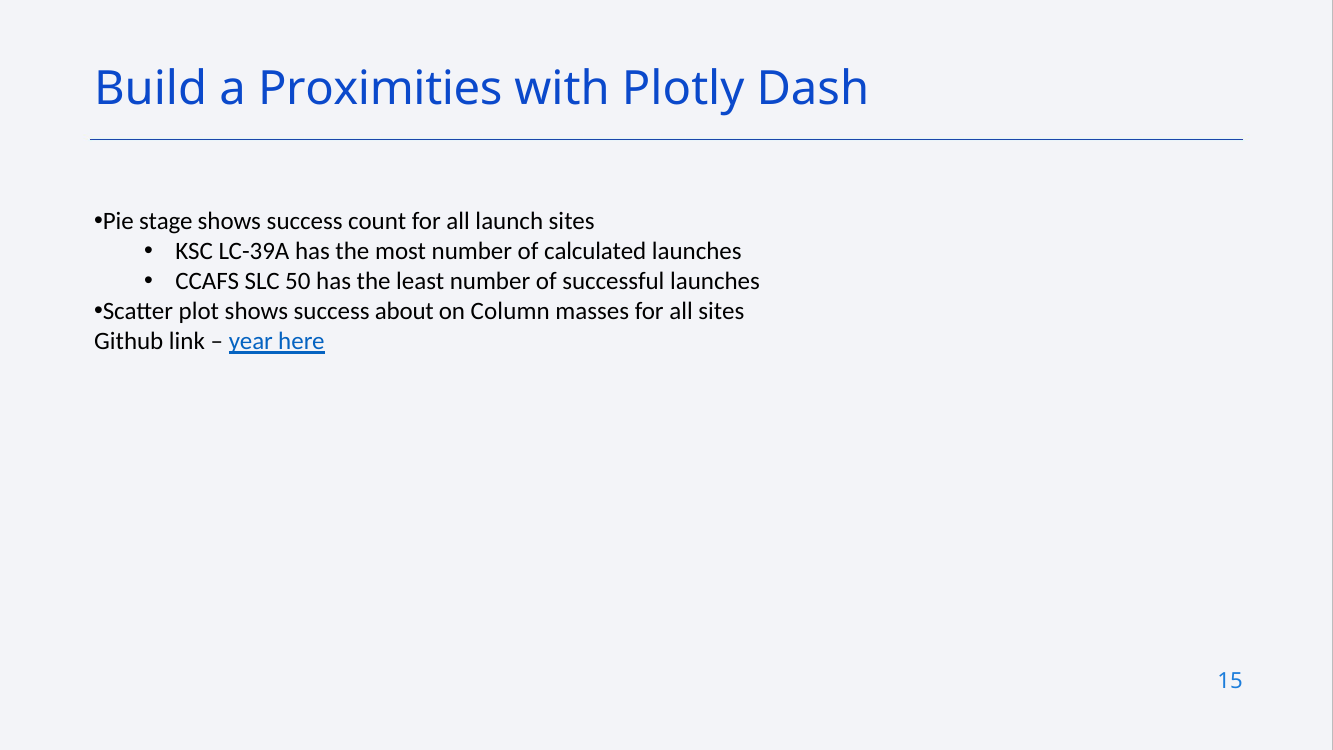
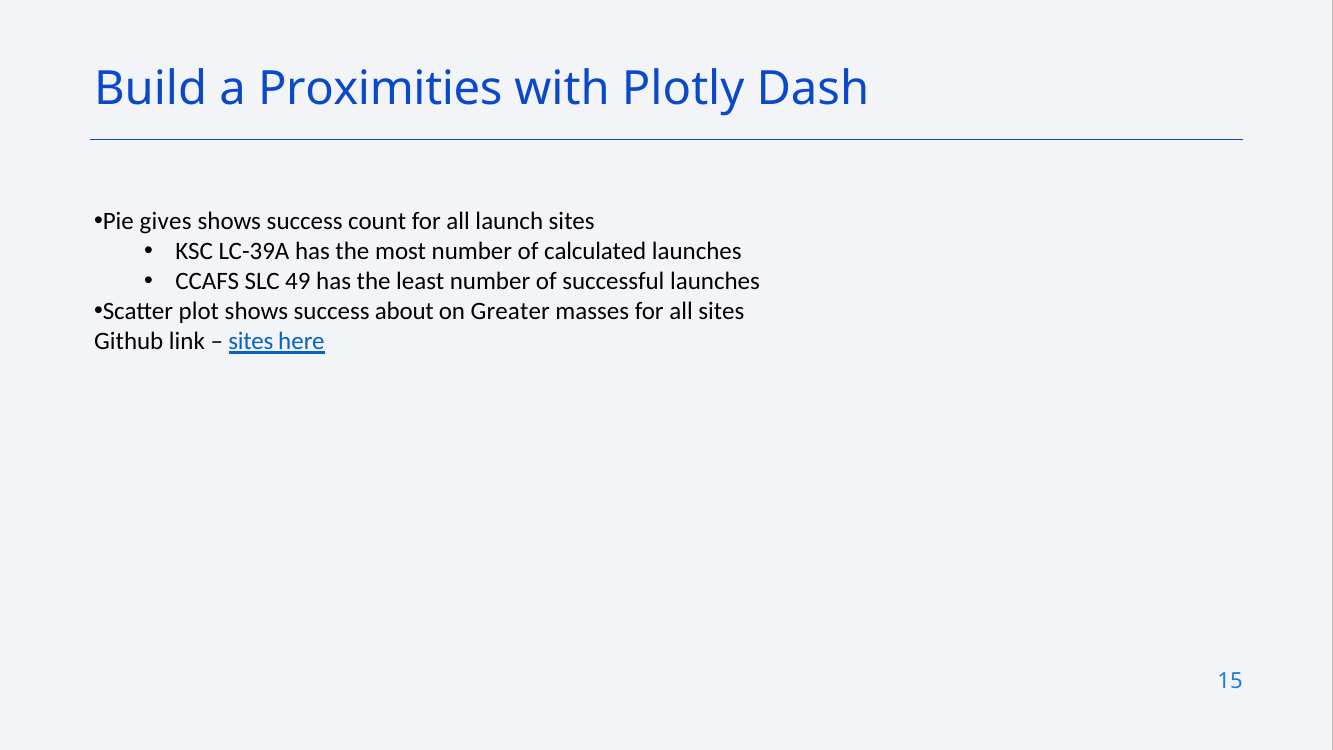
stage: stage -> gives
50: 50 -> 49
Column: Column -> Greater
year at (251, 341): year -> sites
